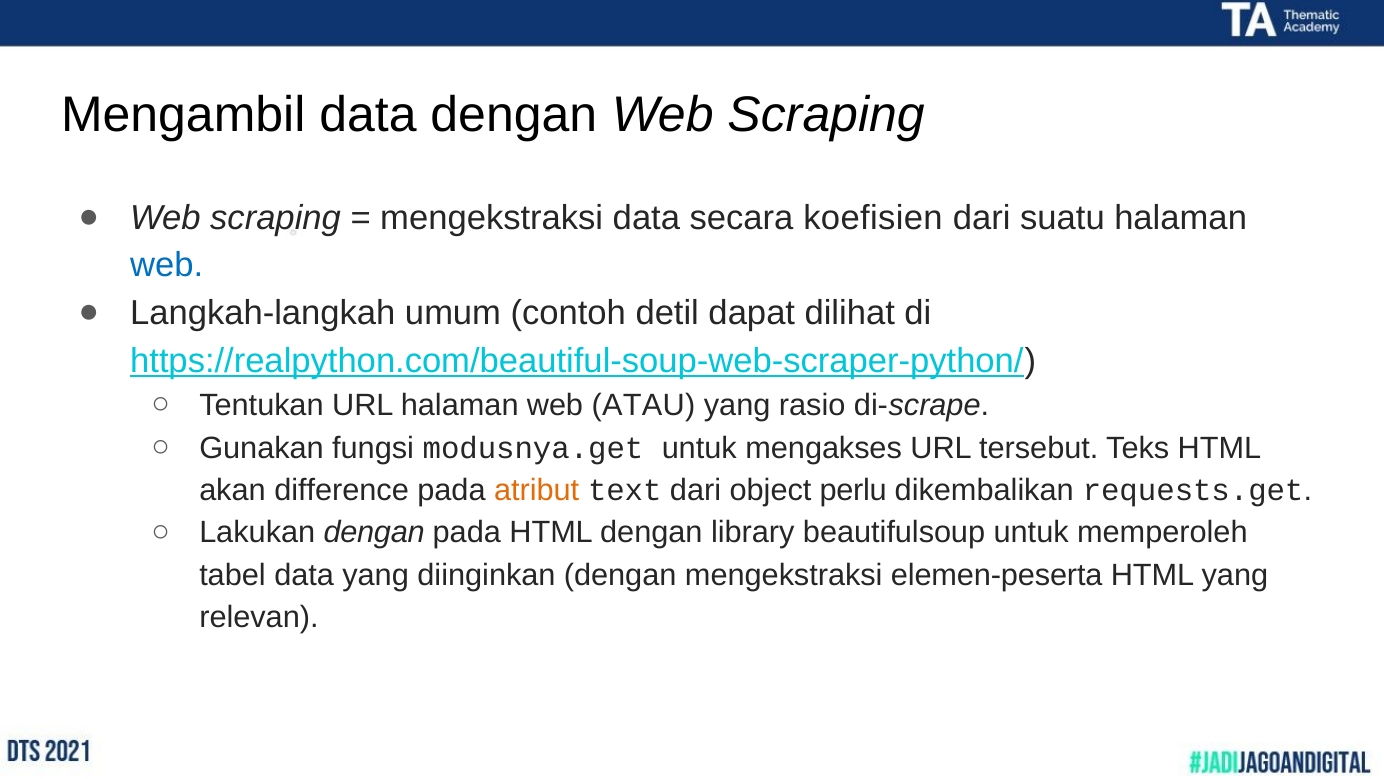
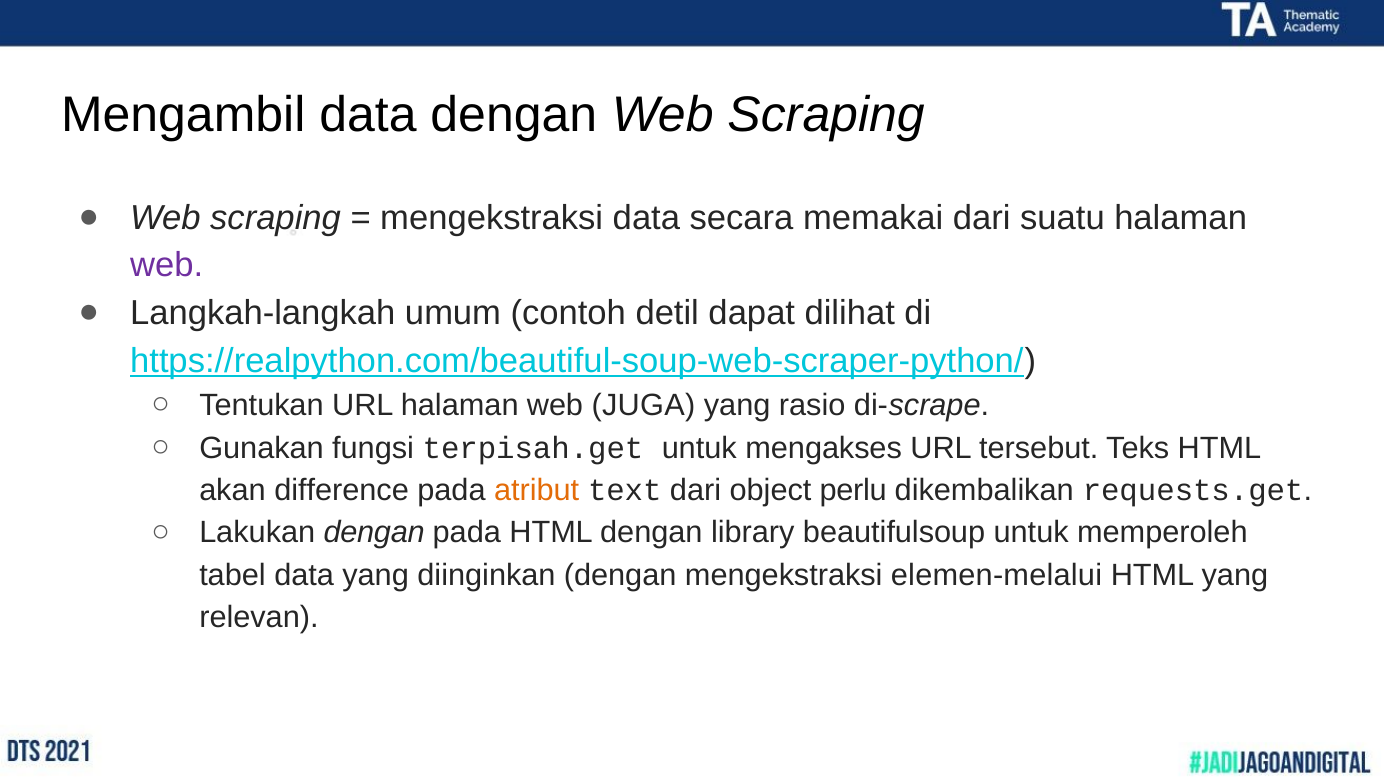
koefisien: koefisien -> memakai
web at (167, 265) colour: blue -> purple
ATAU: ATAU -> JUGA
modusnya.get: modusnya.get -> terpisah.get
elemen-peserta: elemen-peserta -> elemen-melalui
